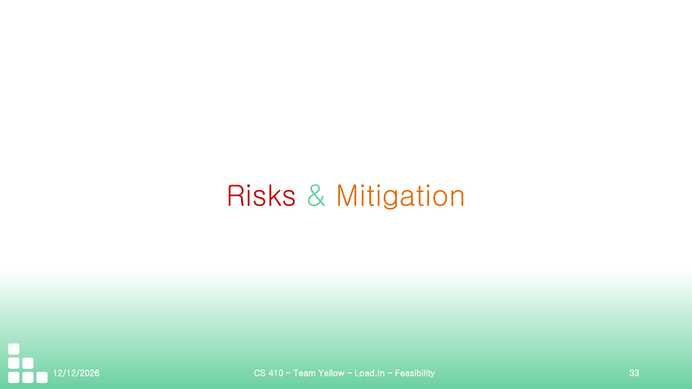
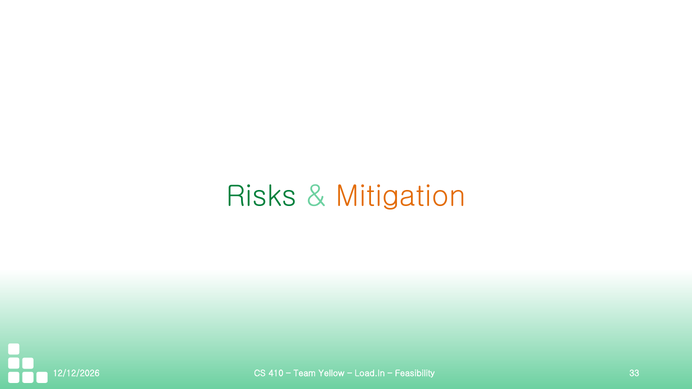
Risks colour: red -> green
